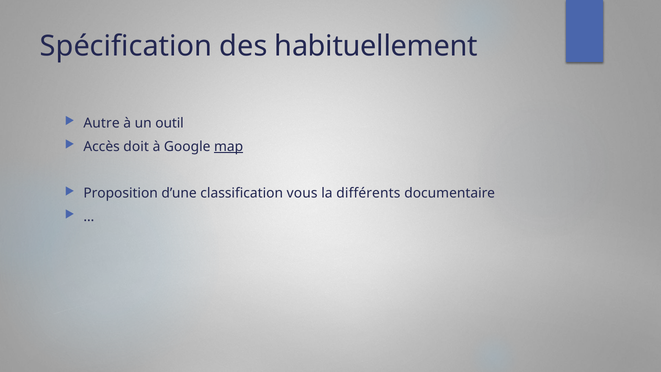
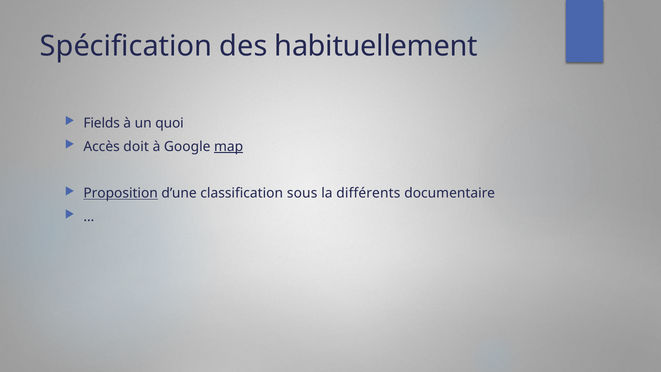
Autre: Autre -> Fields
outil: outil -> quoi
Proposition underline: none -> present
vous: vous -> sous
